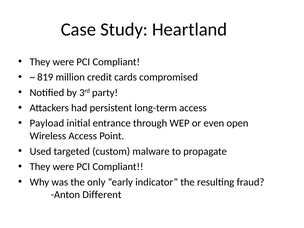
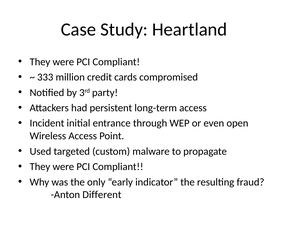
819: 819 -> 333
Payload: Payload -> Incident
